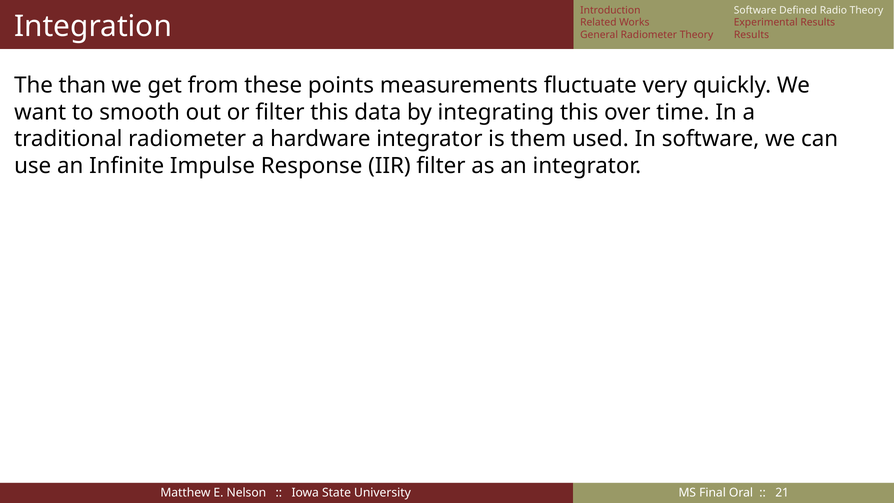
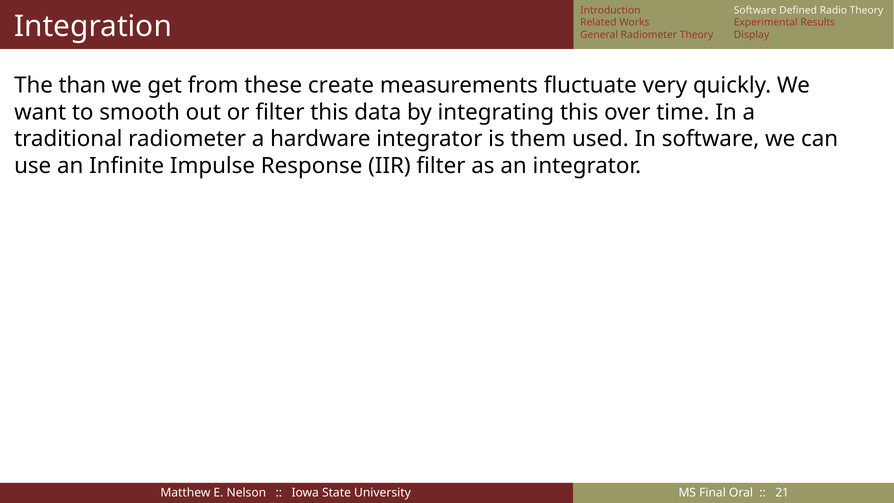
Results at (752, 35): Results -> Display
points: points -> create
